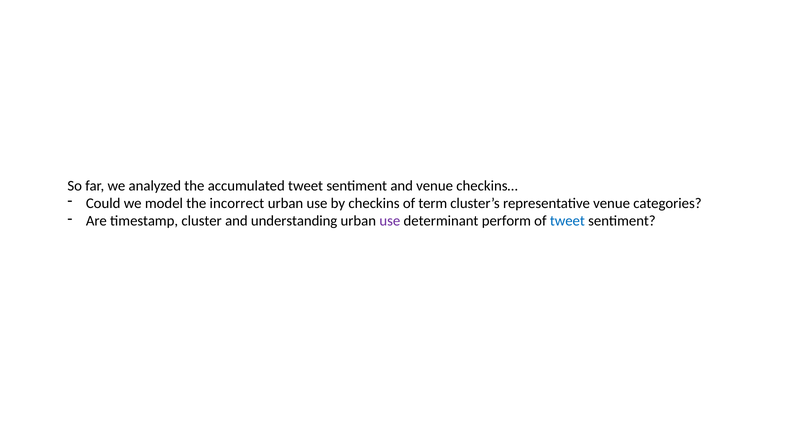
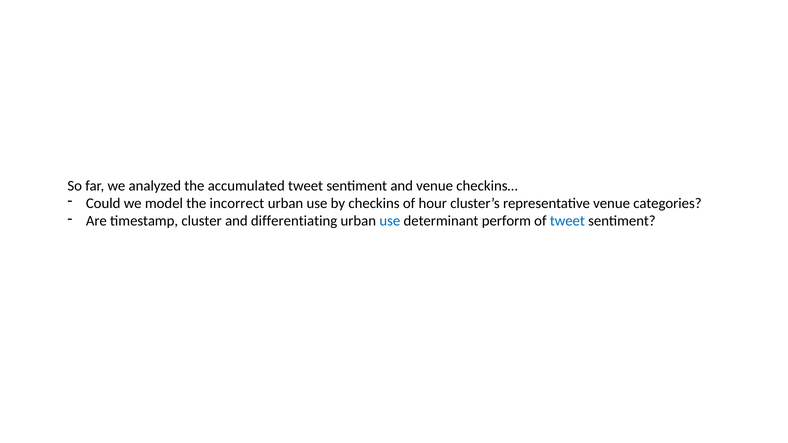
term: term -> hour
understanding: understanding -> differentiating
use at (390, 221) colour: purple -> blue
